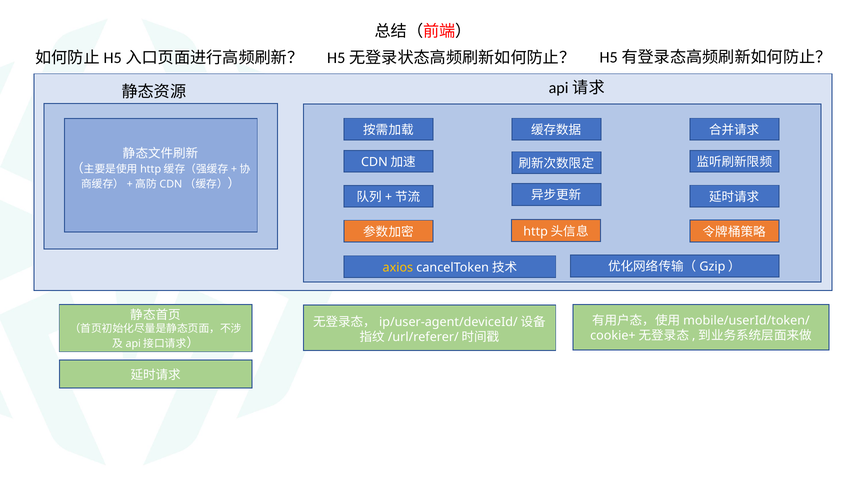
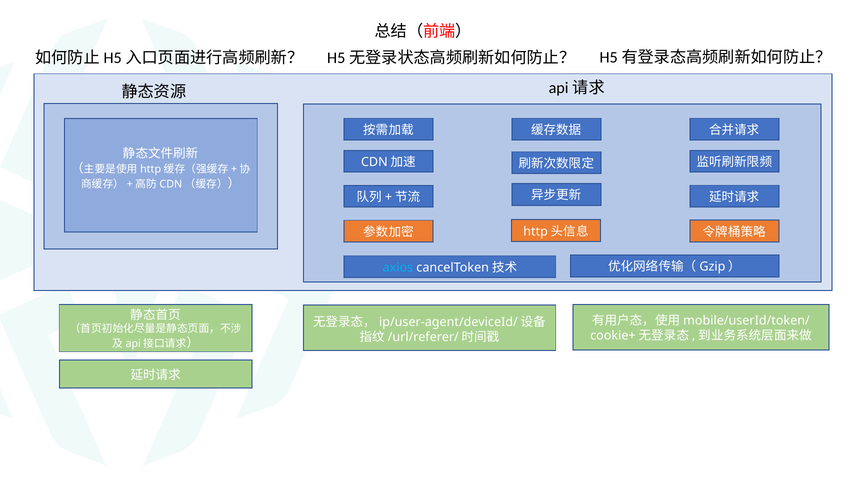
axios colour: yellow -> light blue
